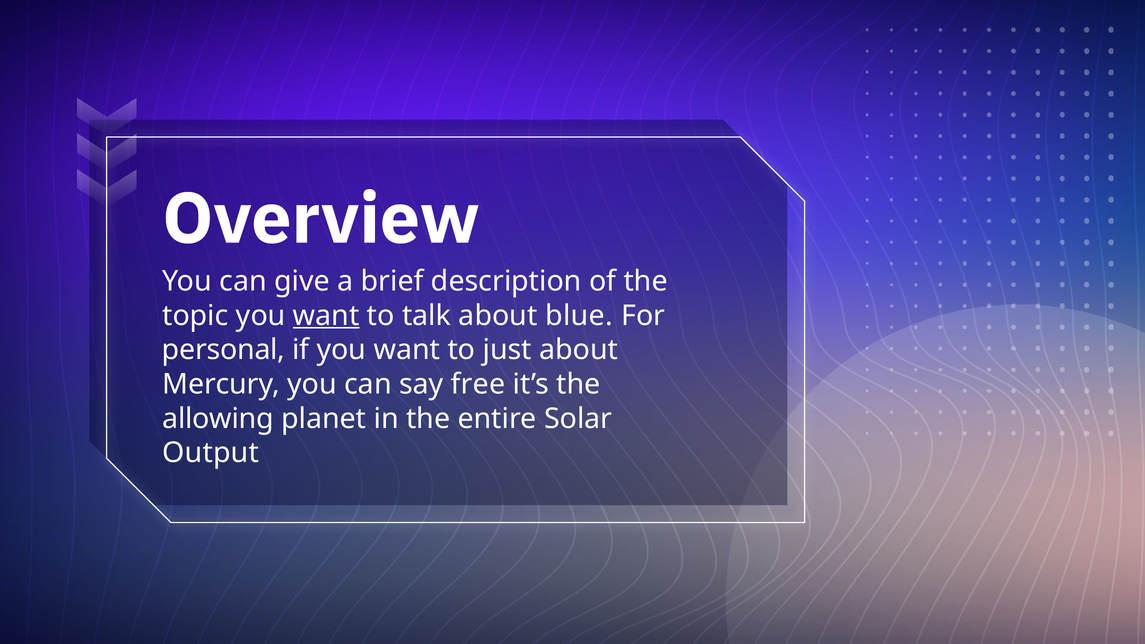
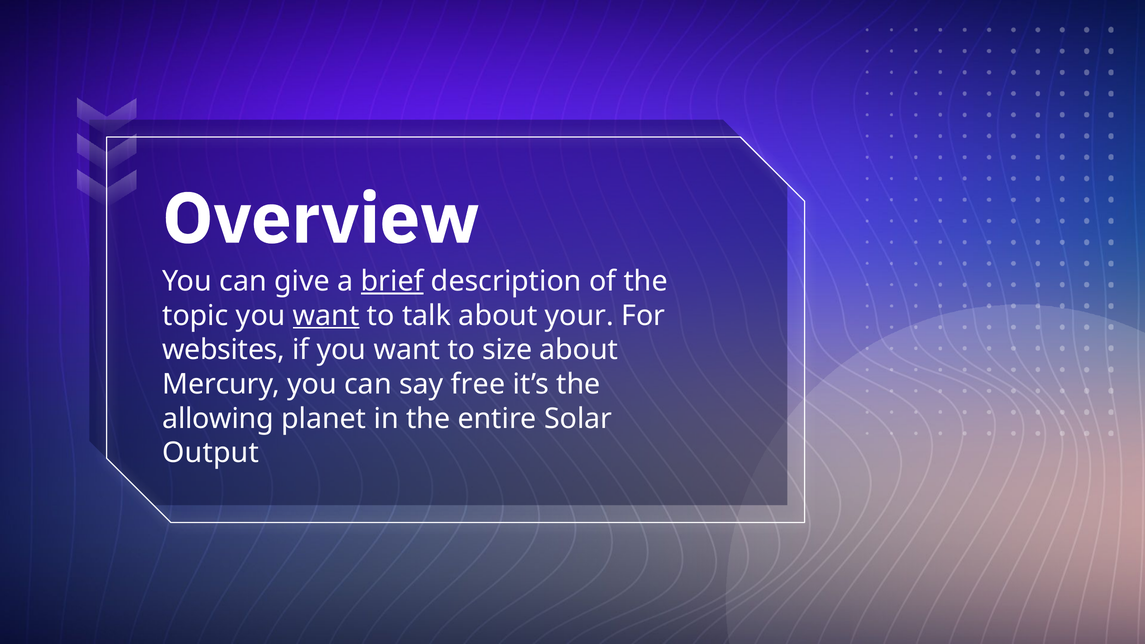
brief underline: none -> present
blue: blue -> your
personal: personal -> websites
just: just -> size
